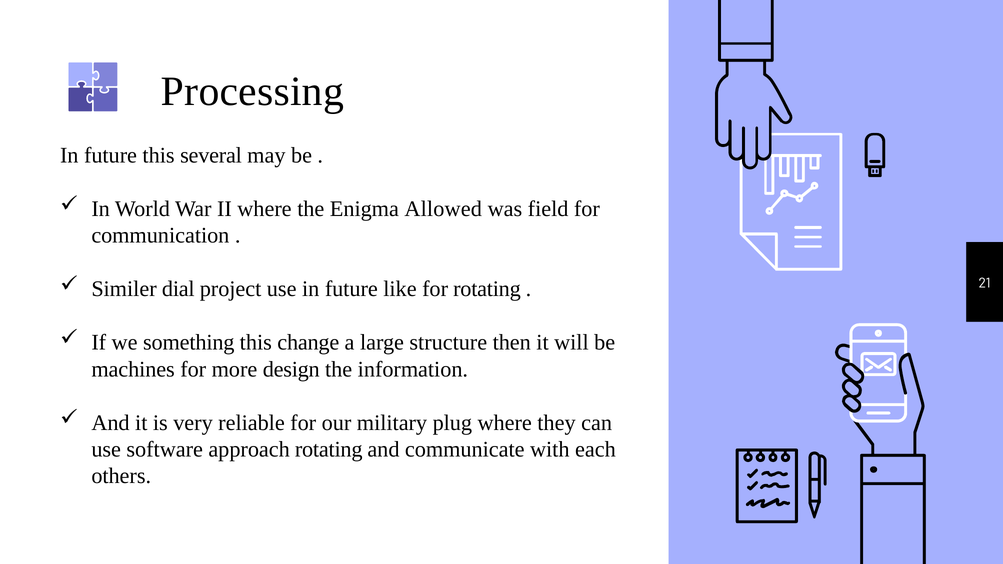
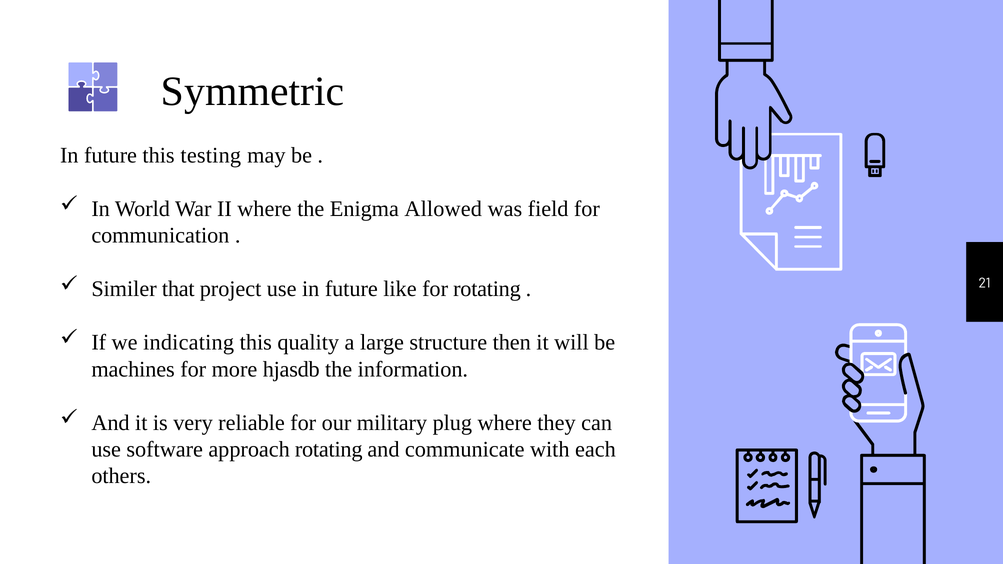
Processing: Processing -> Symmetric
several: several -> testing
dial: dial -> that
something: something -> indicating
change: change -> quality
design: design -> hjasdb
